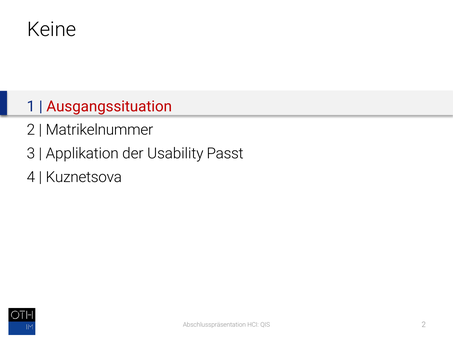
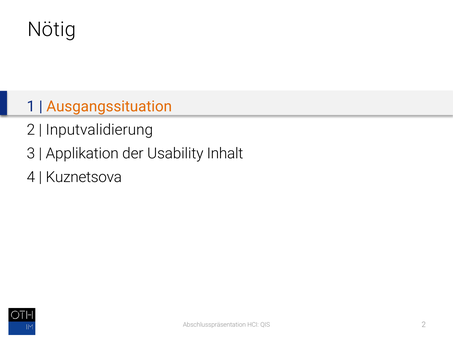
Keine: Keine -> Nötig
Ausgangssituation colour: red -> orange
Matrikelnummer: Matrikelnummer -> Inputvalidierung
Passt: Passt -> Inhalt
